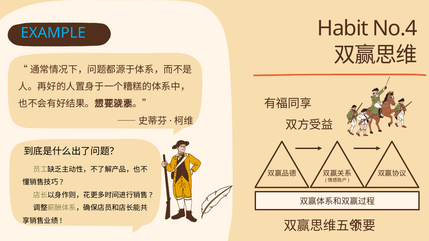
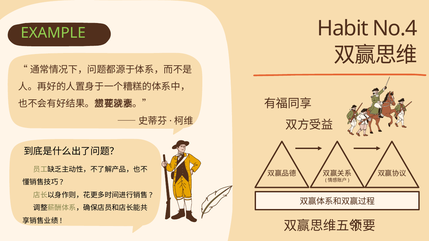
EXAMPLE colour: light blue -> light green
